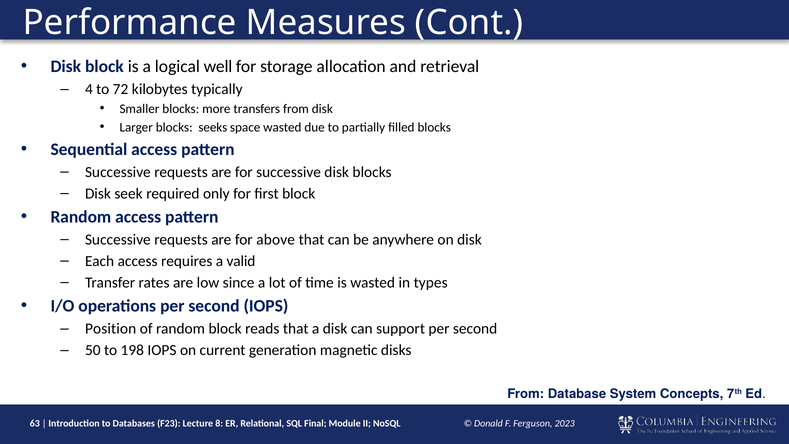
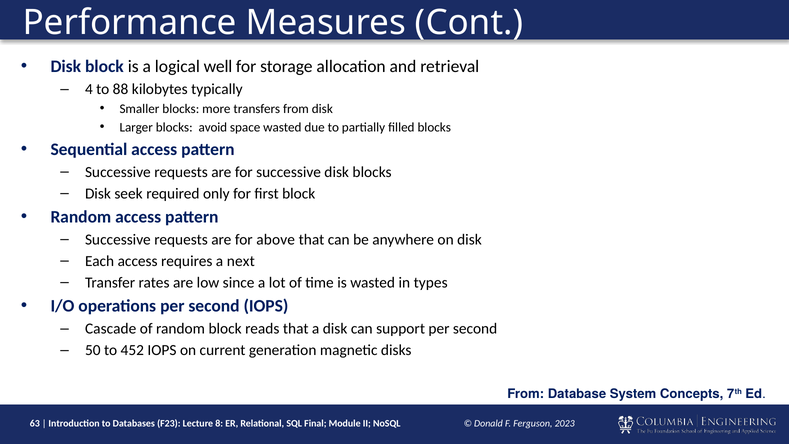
72: 72 -> 88
seeks: seeks -> avoid
valid: valid -> next
Position: Position -> Cascade
198: 198 -> 452
